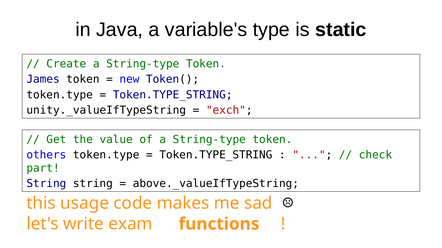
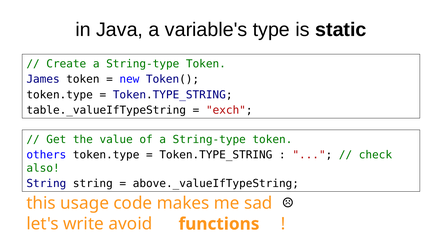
unity._valueIfTypeString: unity._valueIfTypeString -> table._valueIfTypeString
part: part -> also
exam: exam -> avoid
